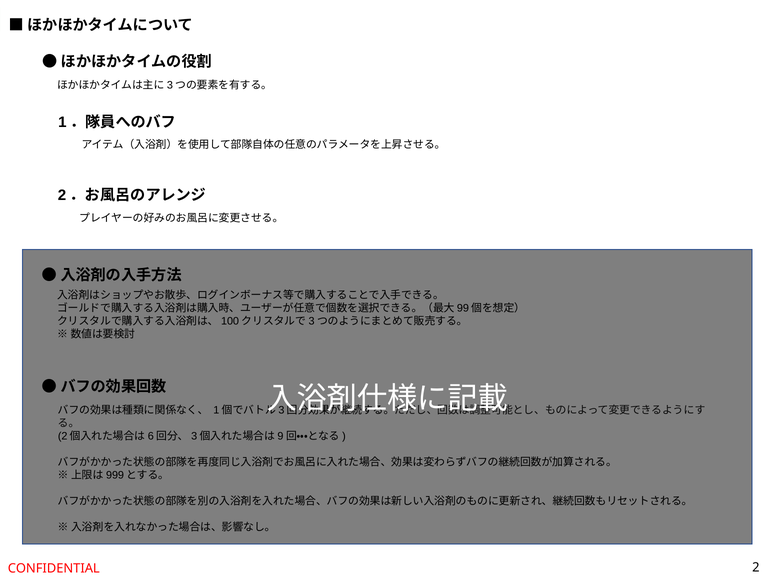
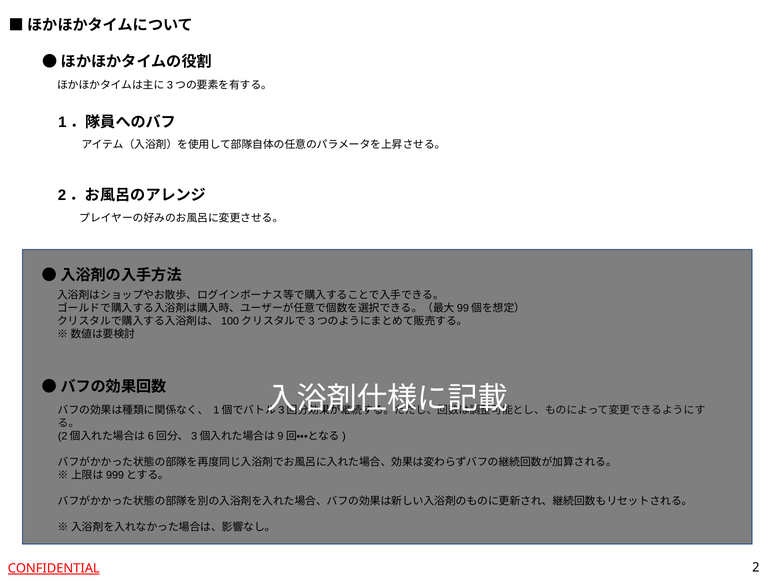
CONFIDENTIAL underline: none -> present
